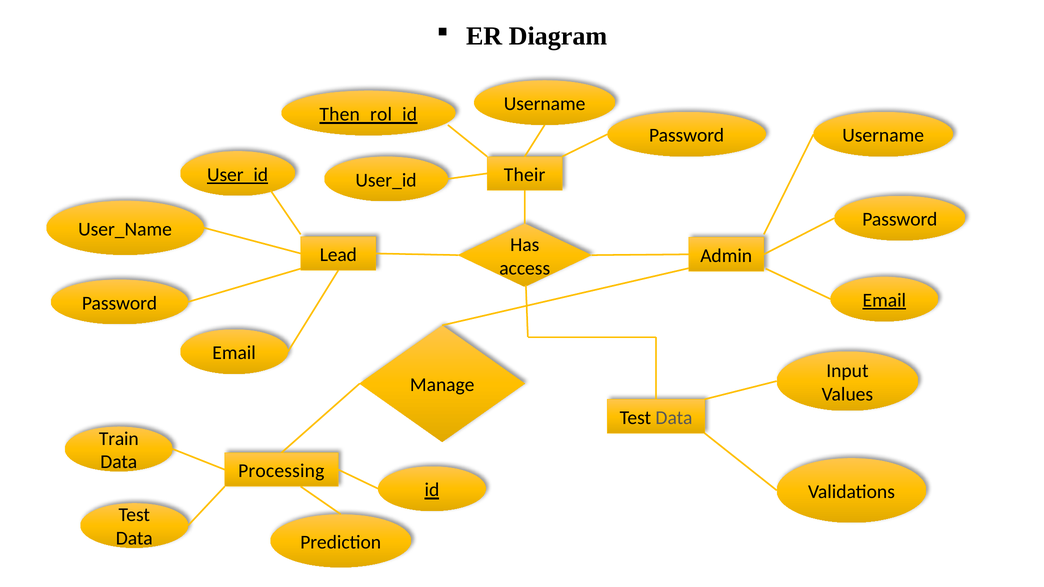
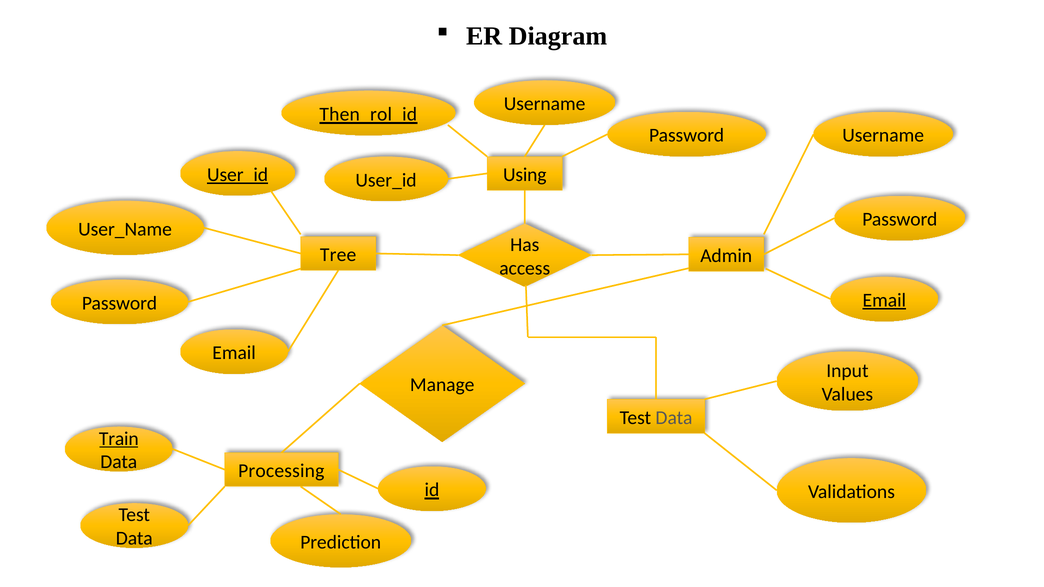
Their: Their -> Using
Lead: Lead -> Tree
Train underline: none -> present
